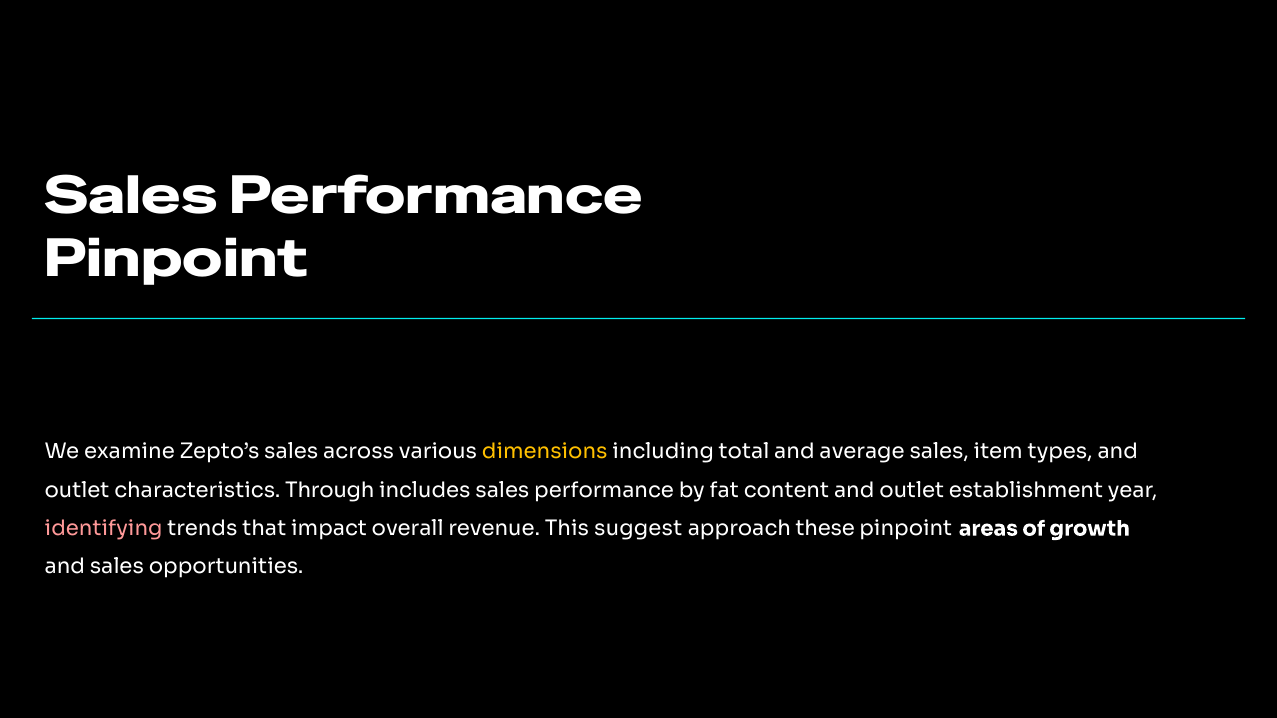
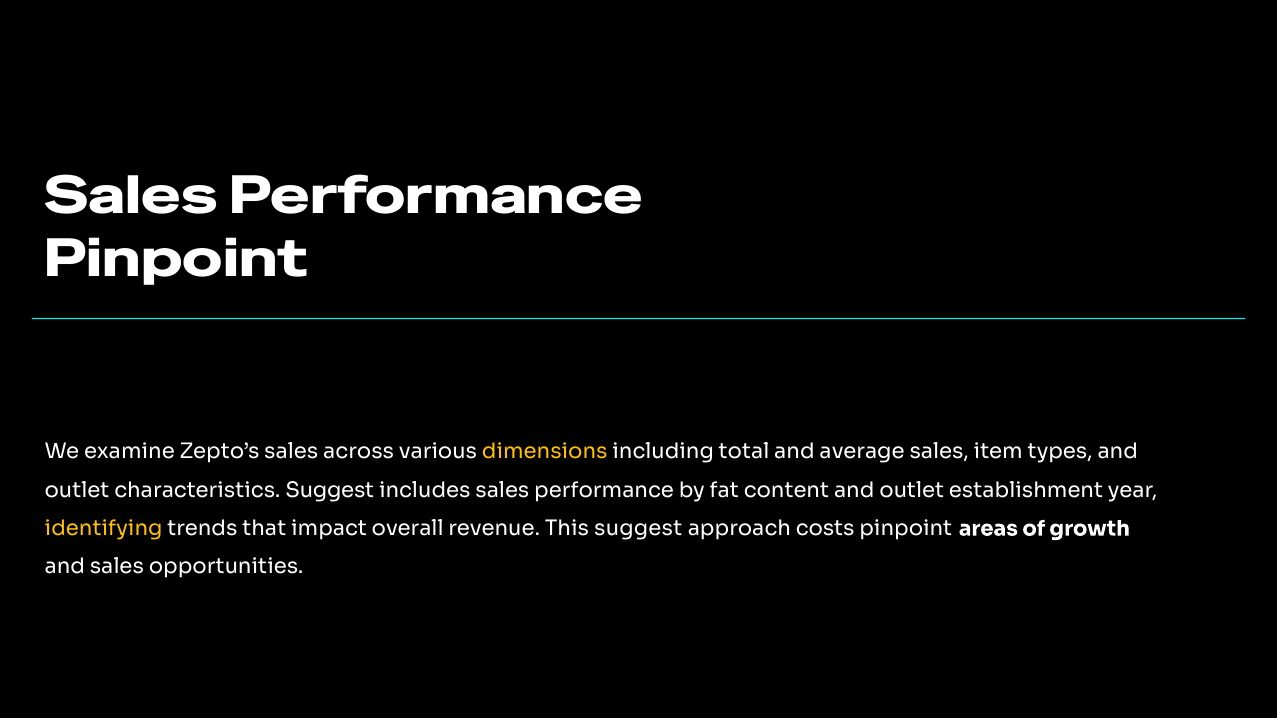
characteristics Through: Through -> Suggest
identifying colour: pink -> yellow
these: these -> costs
